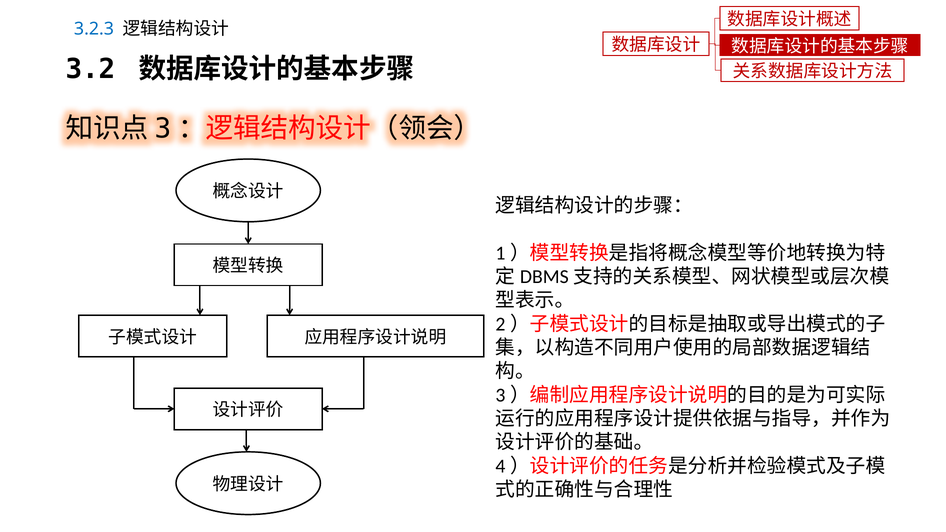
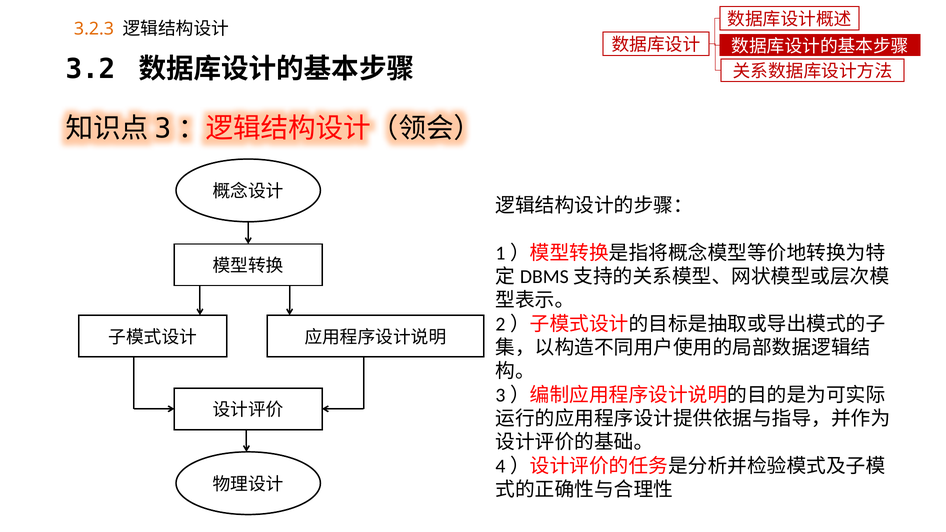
3.2.3 colour: blue -> orange
